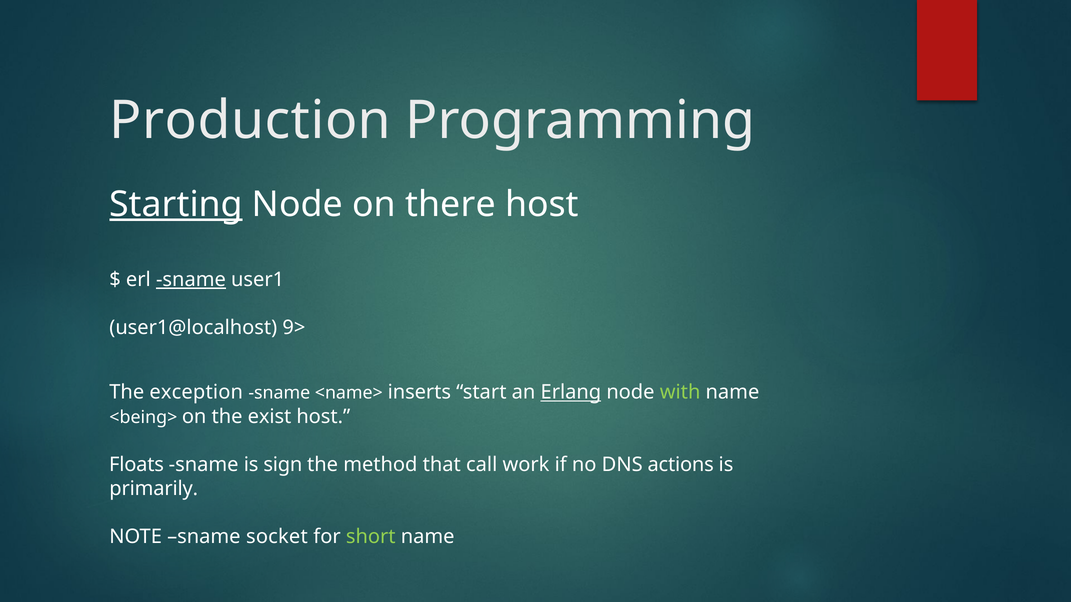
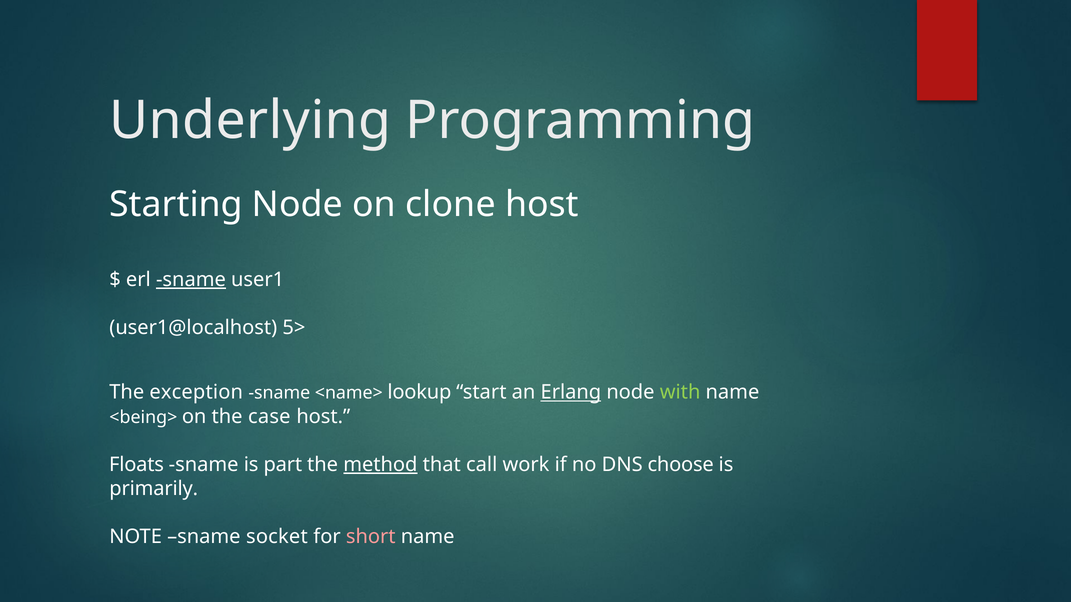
Production: Production -> Underlying
Starting underline: present -> none
there: there -> clone
9>: 9> -> 5>
inserts: inserts -> lookup
exist: exist -> case
sign: sign -> part
method underline: none -> present
actions: actions -> choose
short colour: light green -> pink
